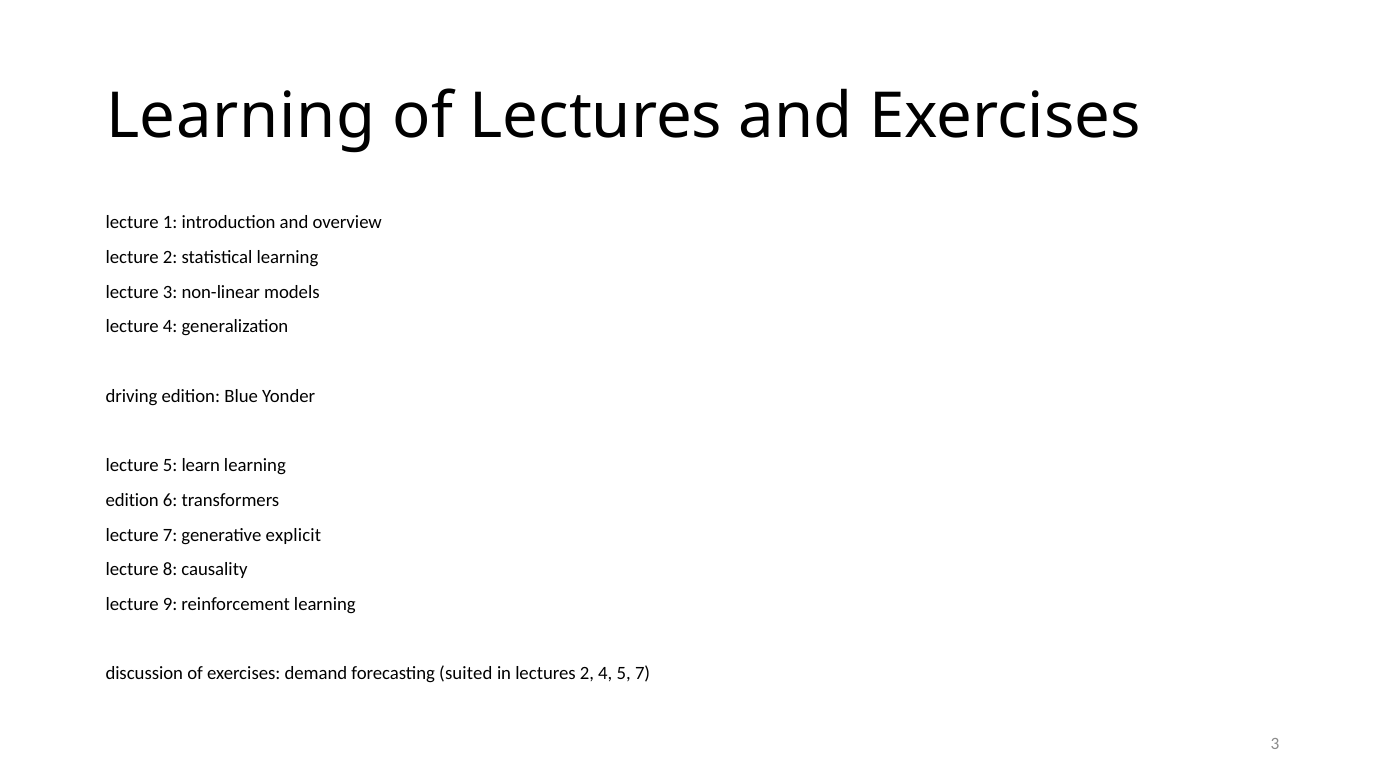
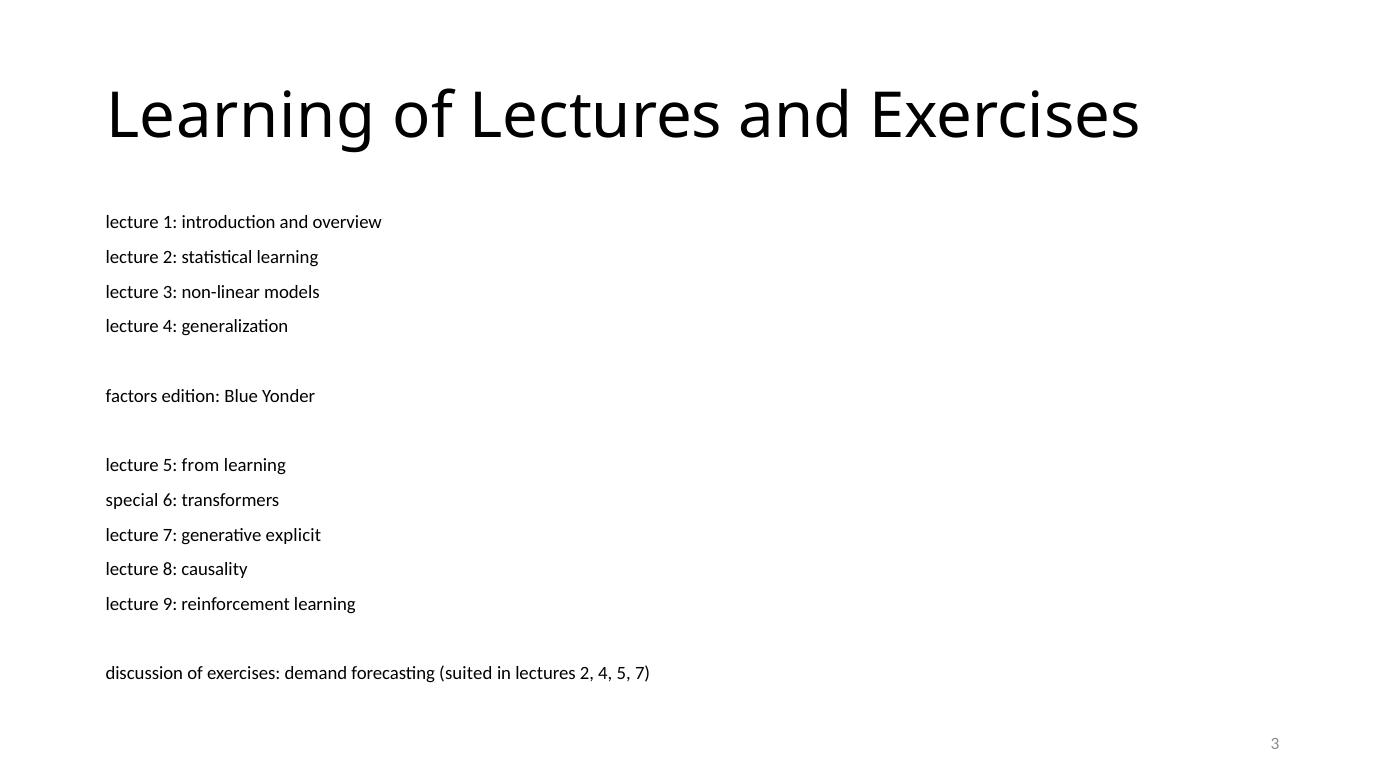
driving: driving -> factors
learn: learn -> from
edition at (132, 500): edition -> special
